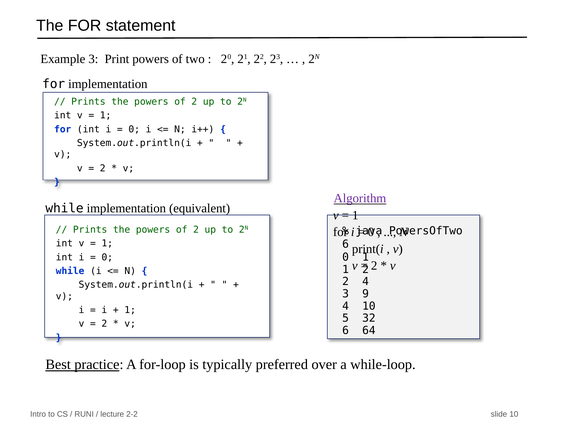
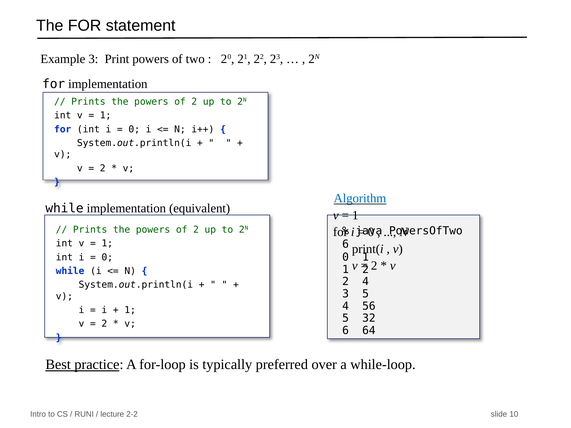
Algorithm colour: purple -> blue
3 9: 9 -> 5
4 10: 10 -> 56
